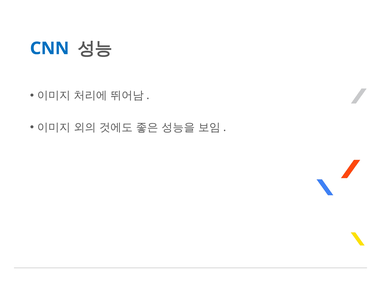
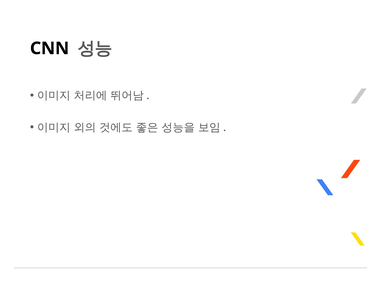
CNN colour: blue -> black
